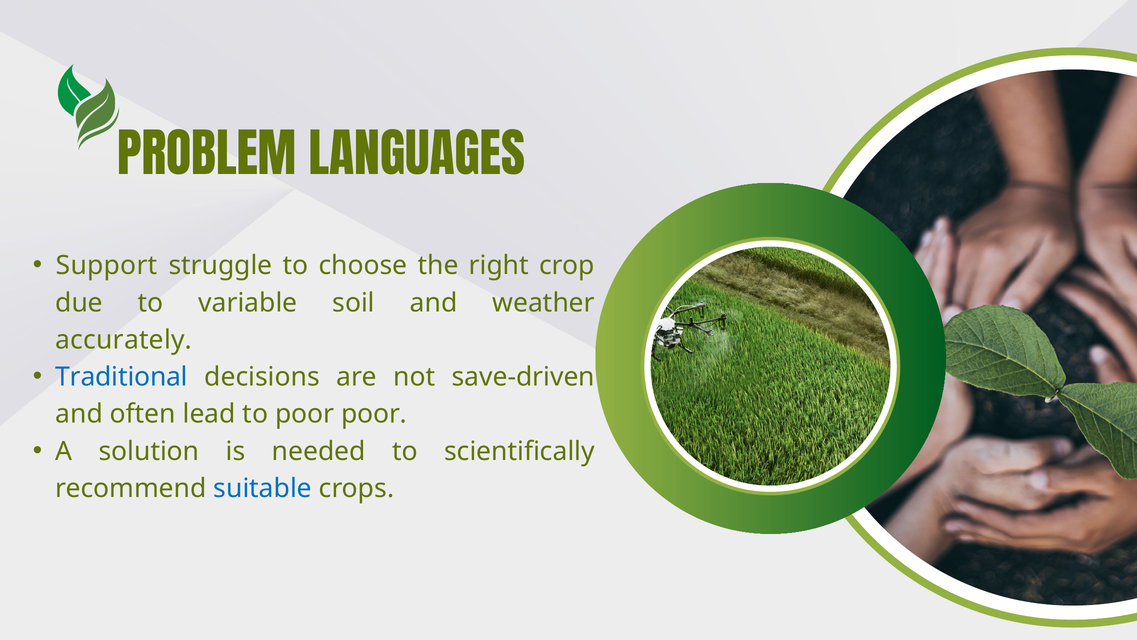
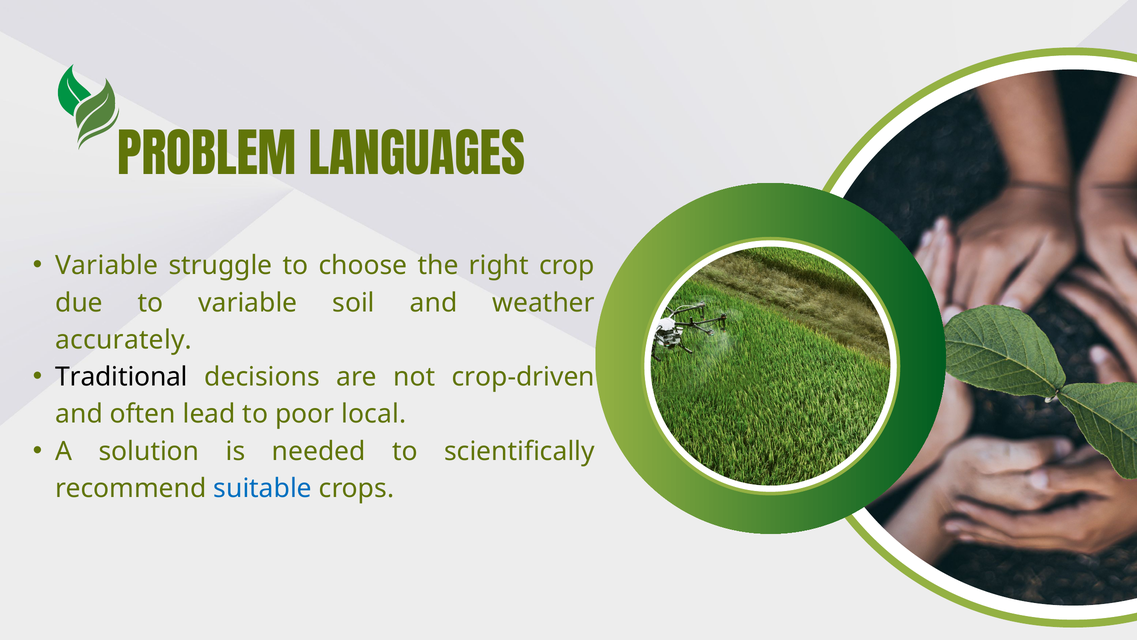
Support at (107, 265): Support -> Variable
Traditional colour: blue -> black
save-driven: save-driven -> crop-driven
poor poor: poor -> local
